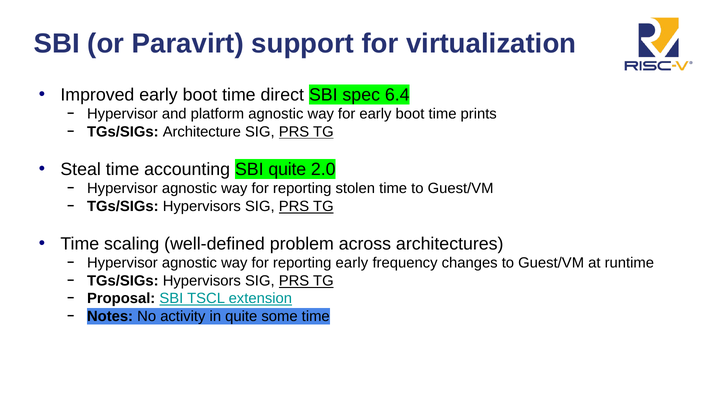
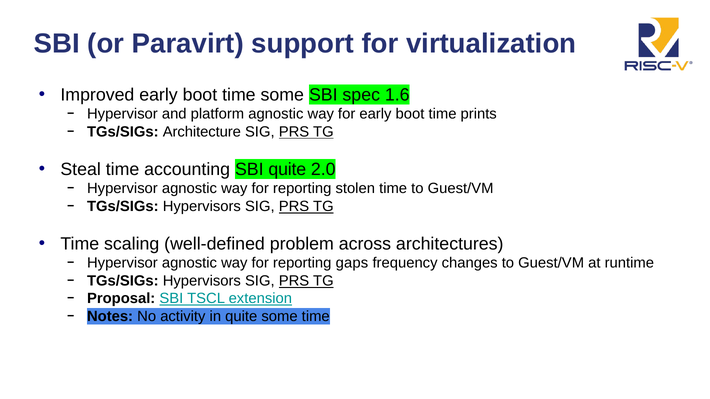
time direct: direct -> some
6.4: 6.4 -> 1.6
reporting early: early -> gaps
